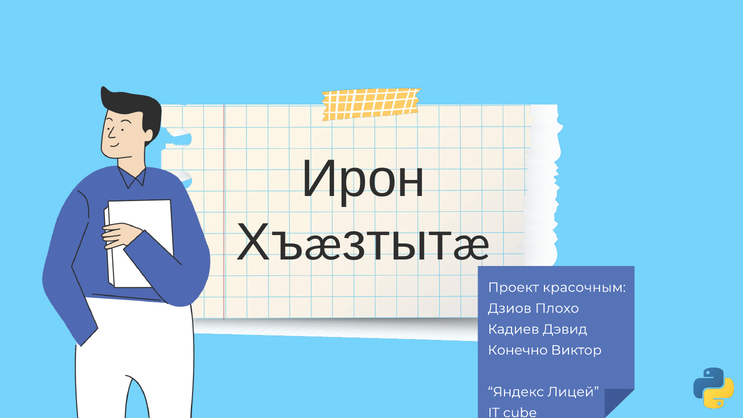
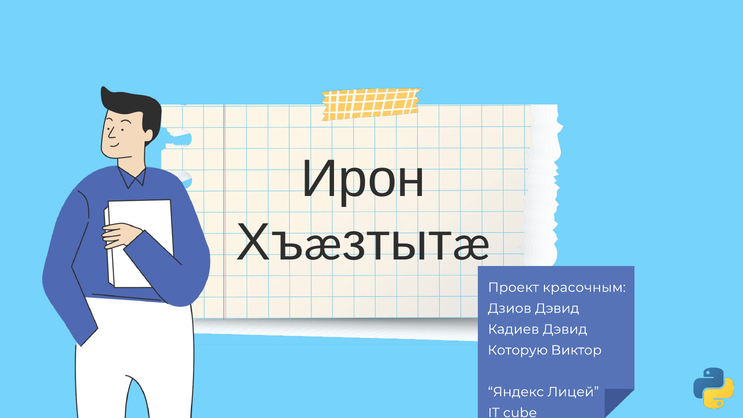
Дзиов Плохо: Плохо -> Дэвид
Конечно: Конечно -> Которую
